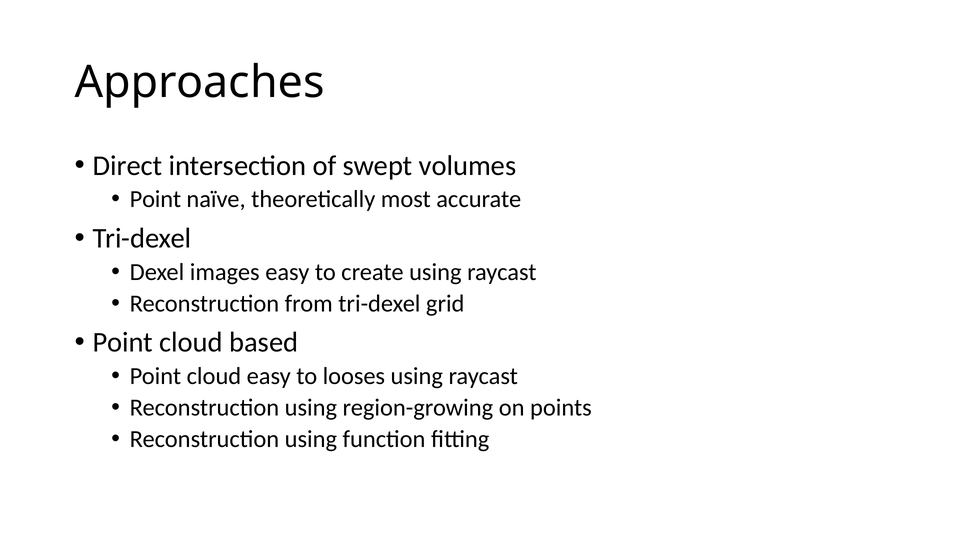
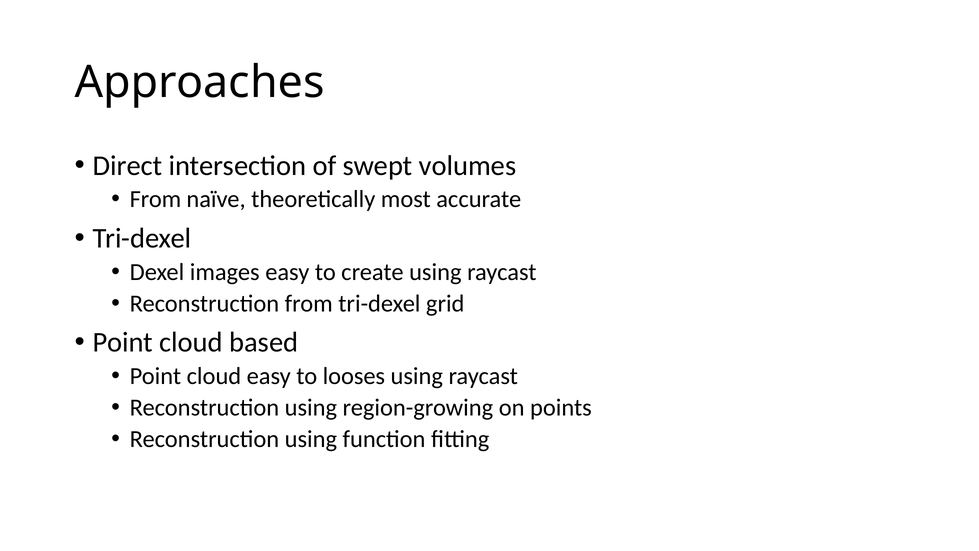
Point at (155, 199): Point -> From
